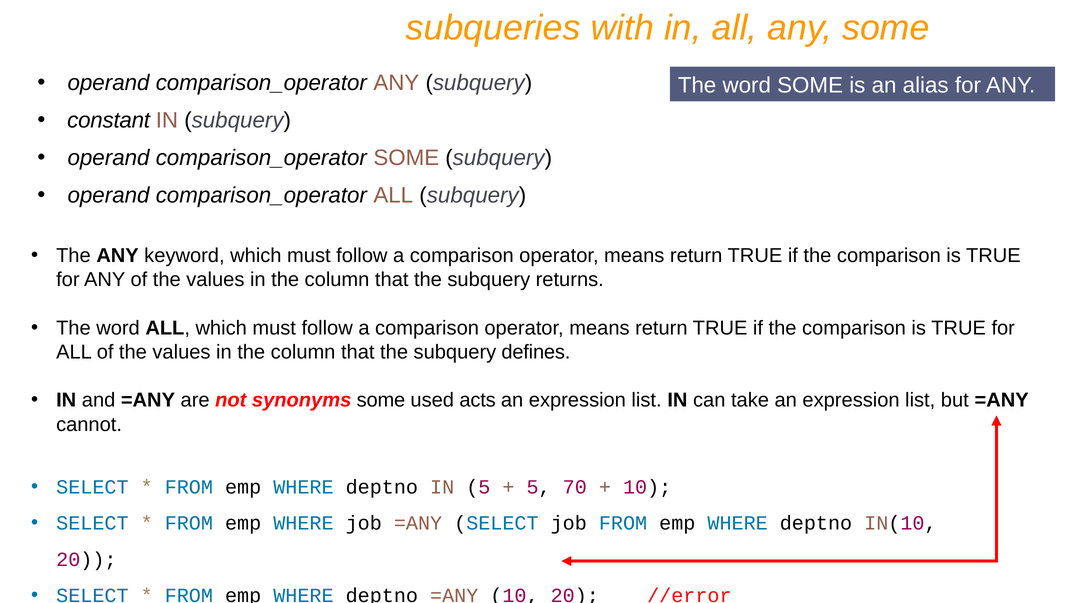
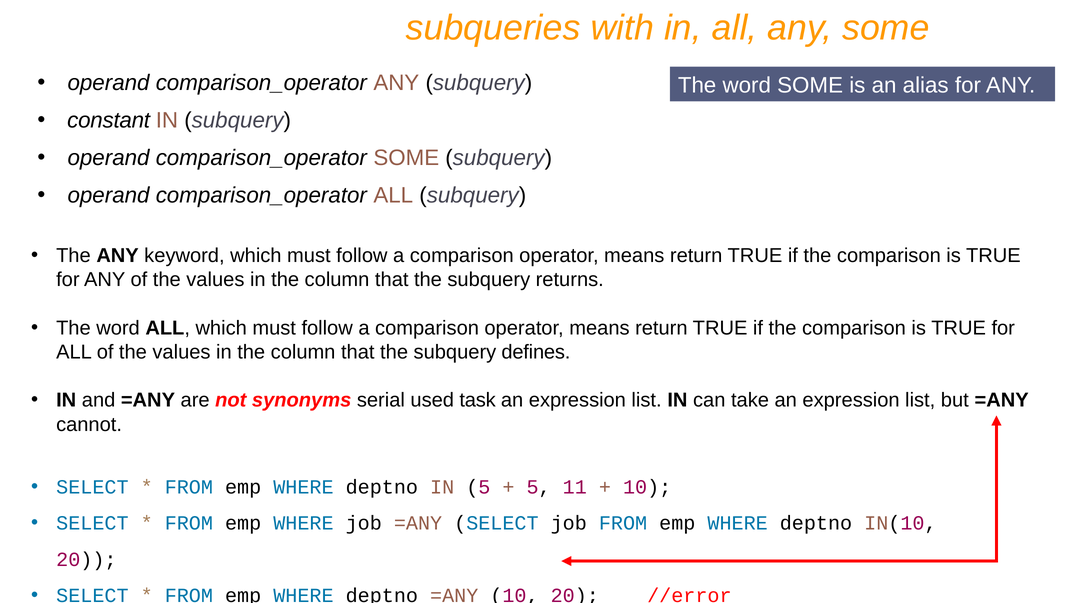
synonyms some: some -> serial
acts: acts -> task
70: 70 -> 11
